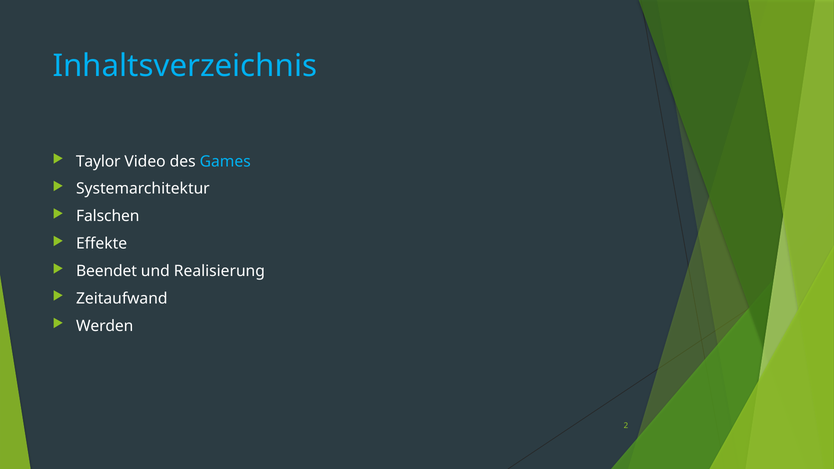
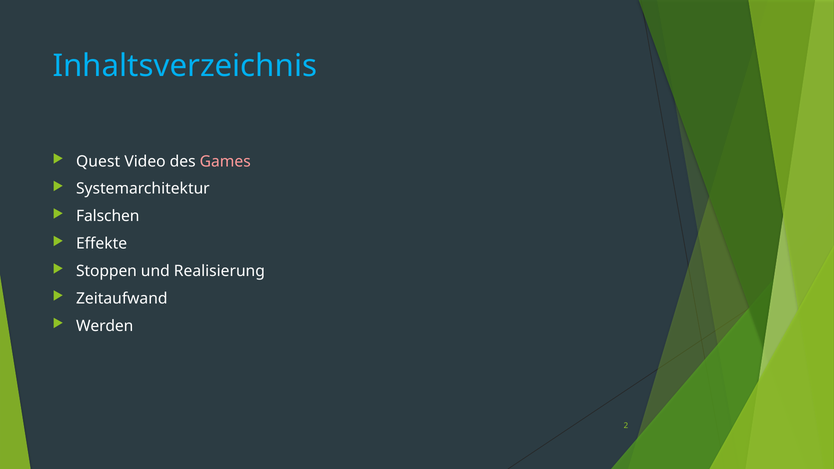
Taylor: Taylor -> Quest
Games colour: light blue -> pink
Beendet: Beendet -> Stoppen
